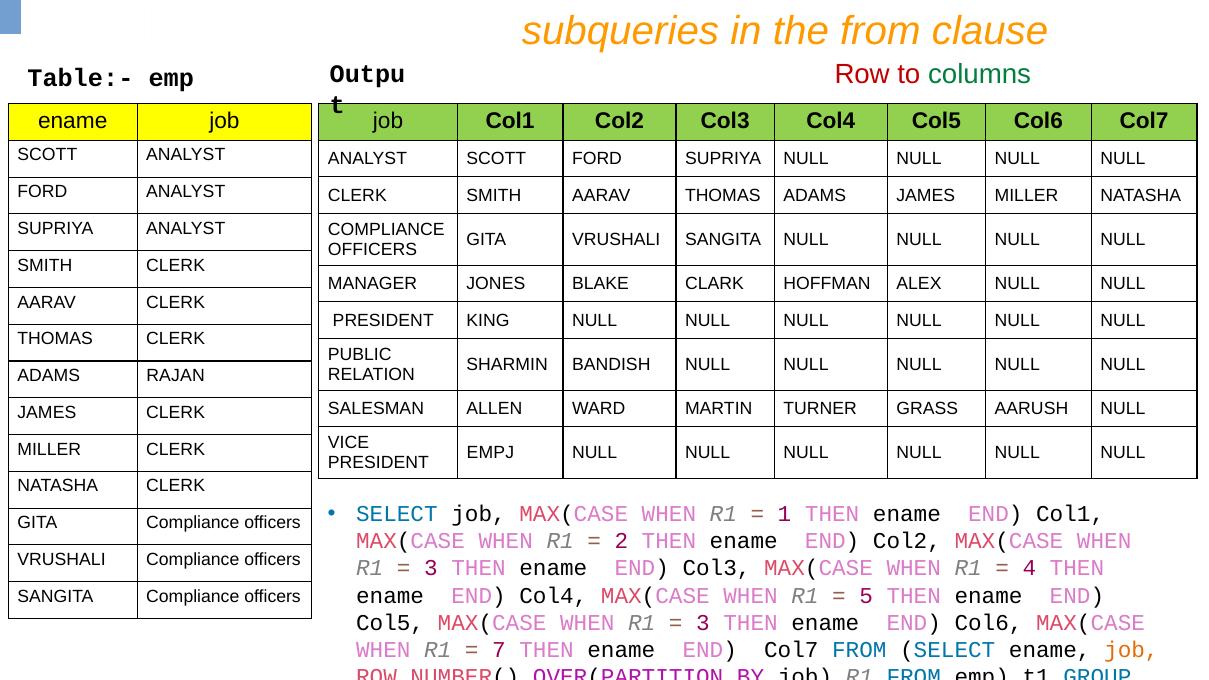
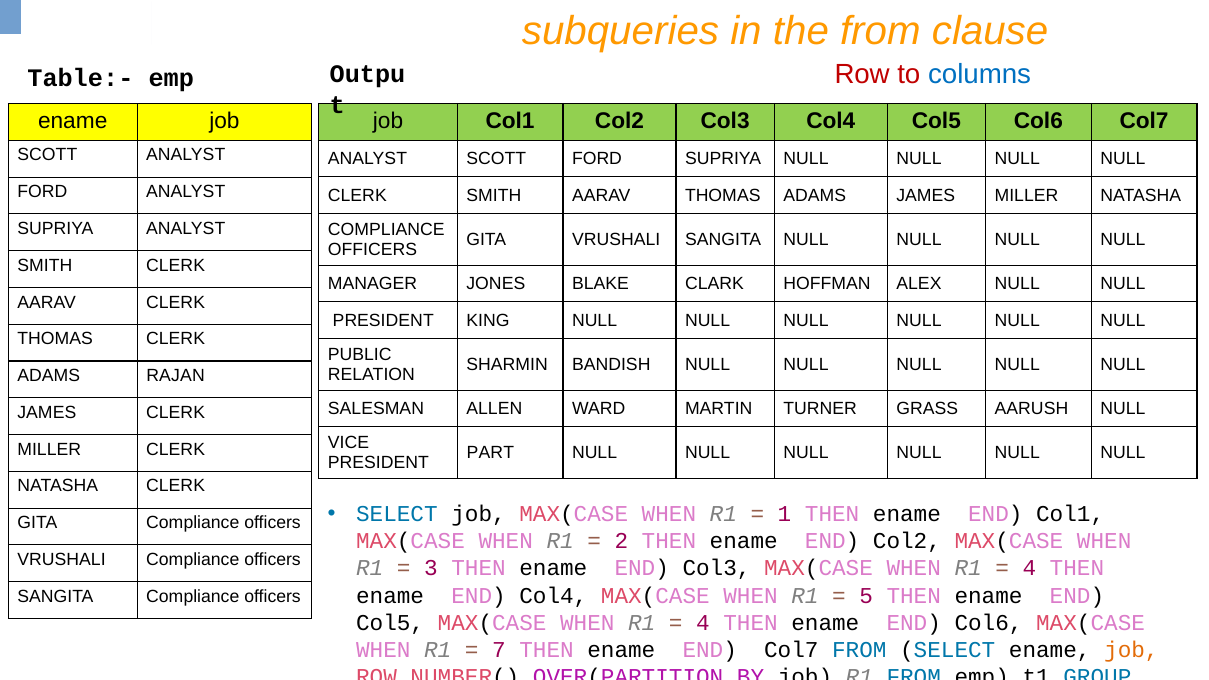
columns colour: green -> blue
EMPJ: EMPJ -> PART
3 at (703, 623): 3 -> 4
